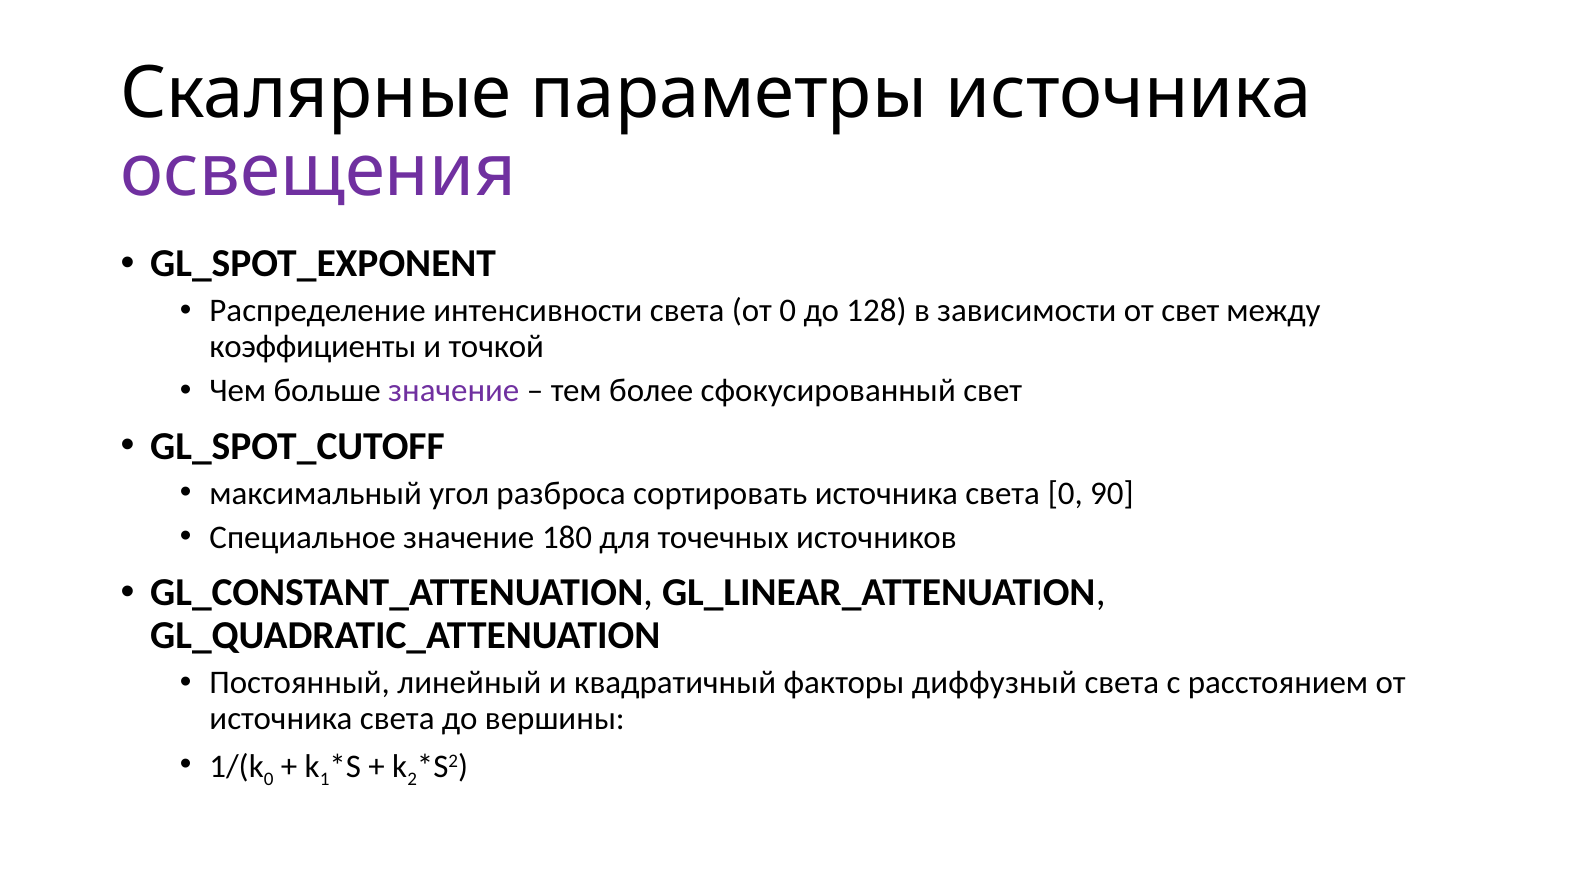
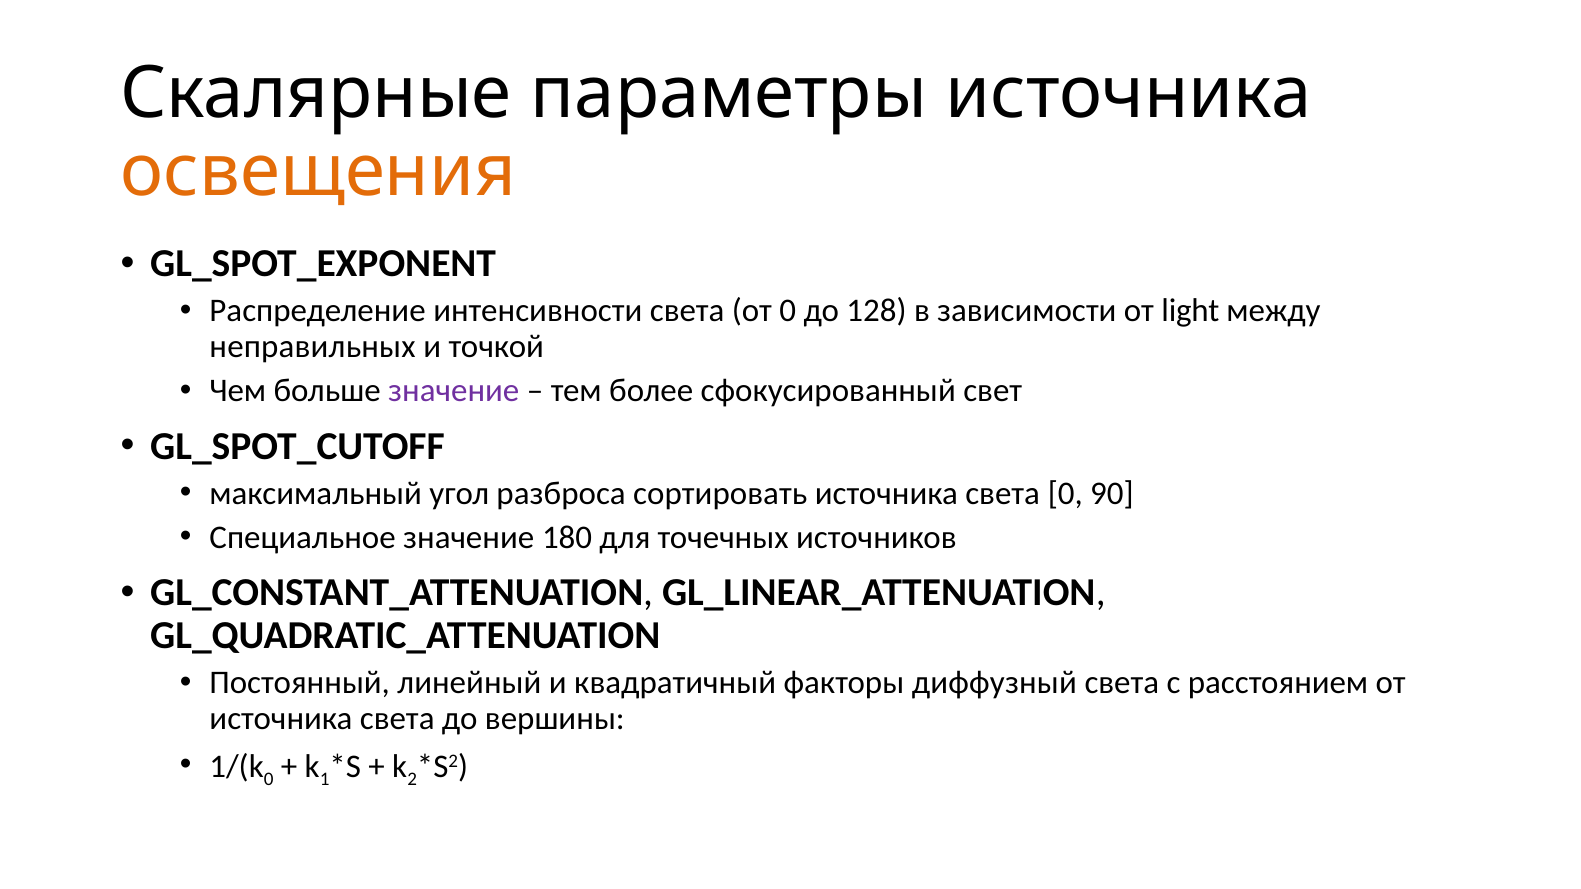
освещения colour: purple -> orange
от свет: свет -> light
коэффициенты: коэффициенты -> неправильных
